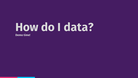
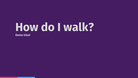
data: data -> walk
